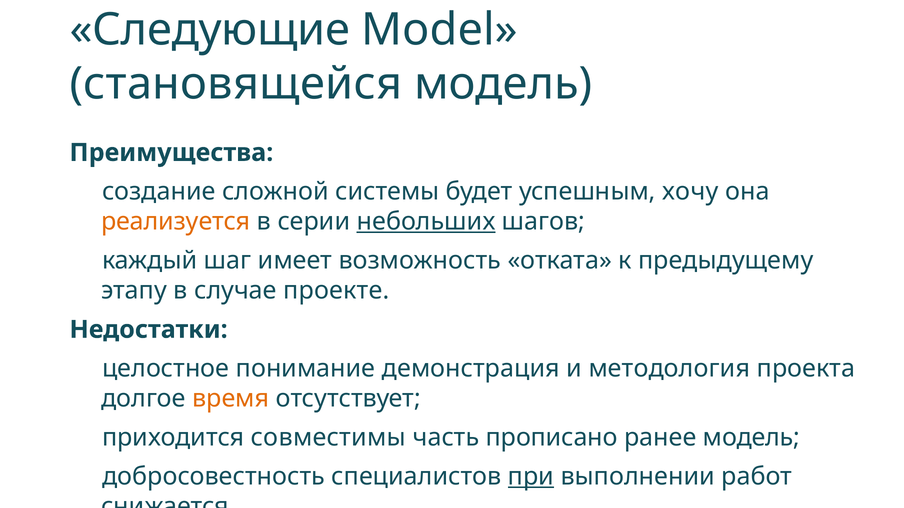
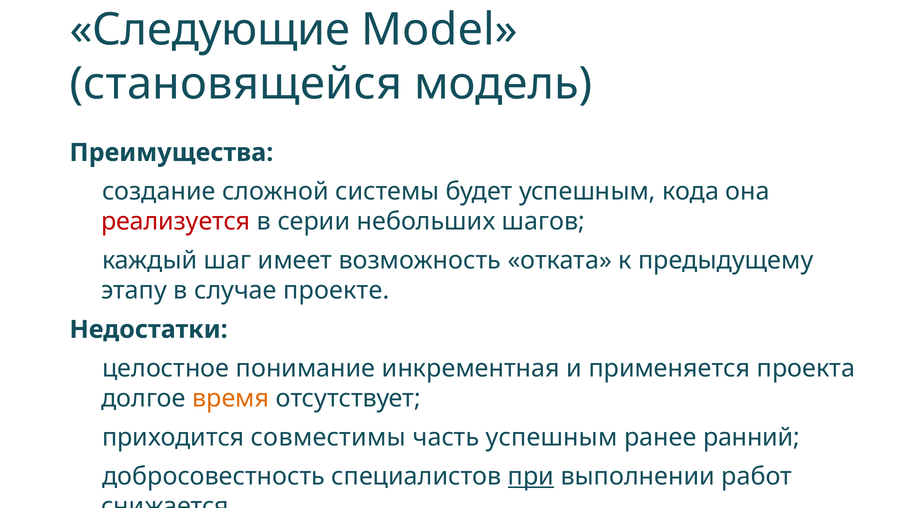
хочу: хочу -> кода
реализуется colour: orange -> red
небольших underline: present -> none
демонстрация: демонстрация -> инкрементная
методология: методология -> применяется
часть прописано: прописано -> успешным
ранее модель: модель -> ранний
